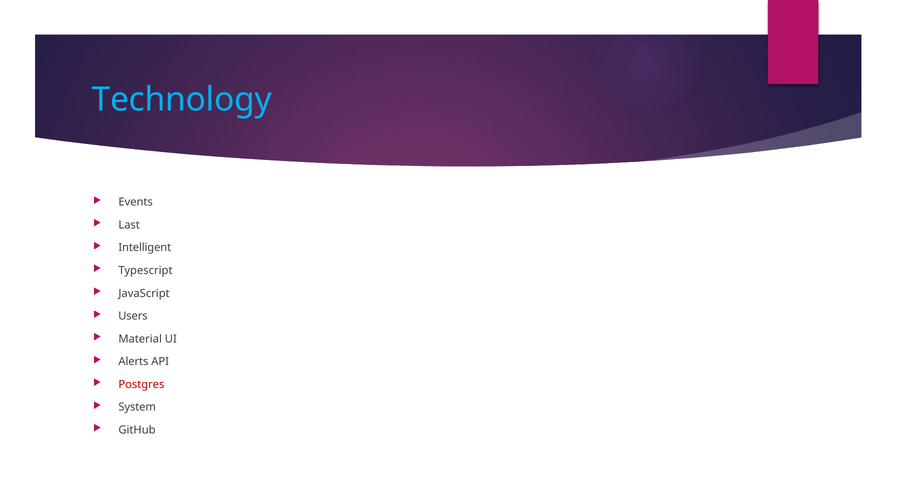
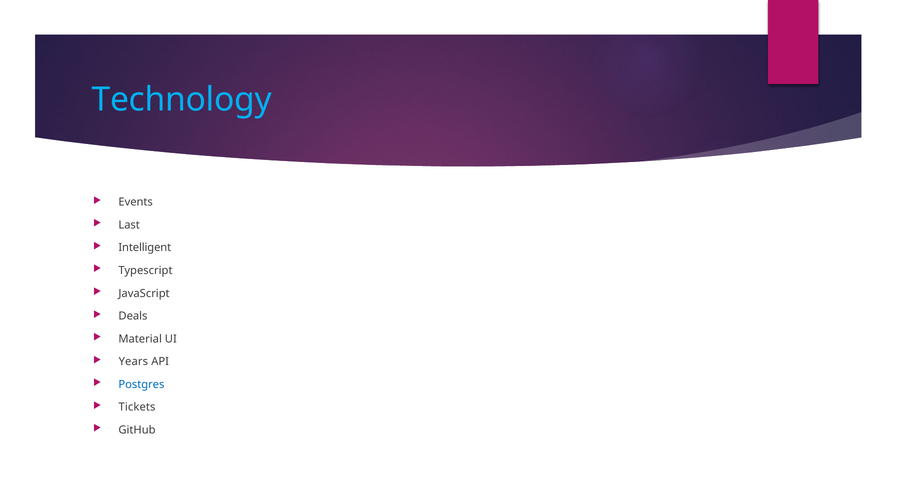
Users: Users -> Deals
Alerts: Alerts -> Years
Postgres colour: red -> blue
System: System -> Tickets
